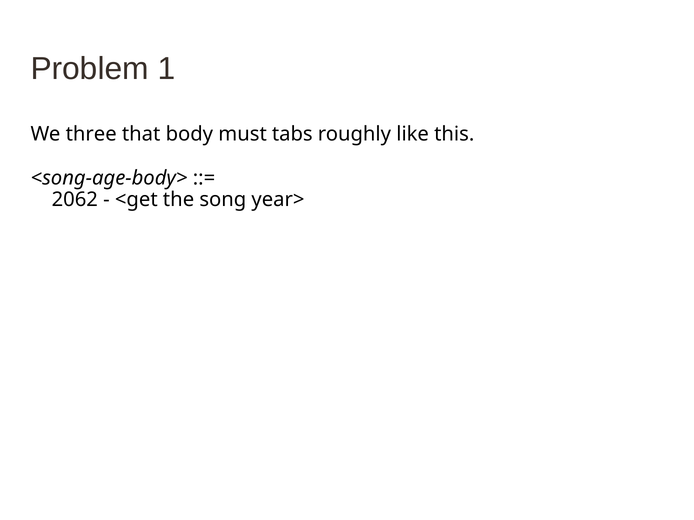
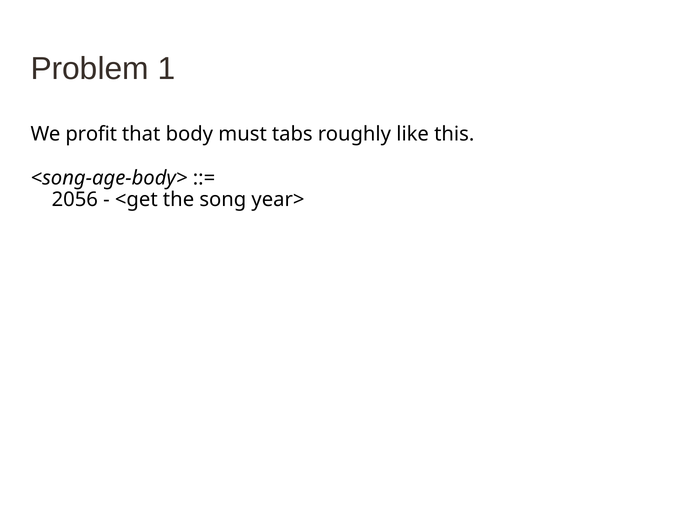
three: three -> profit
2062: 2062 -> 2056
